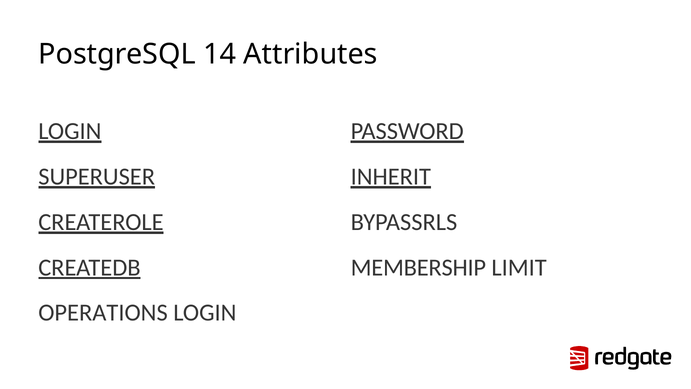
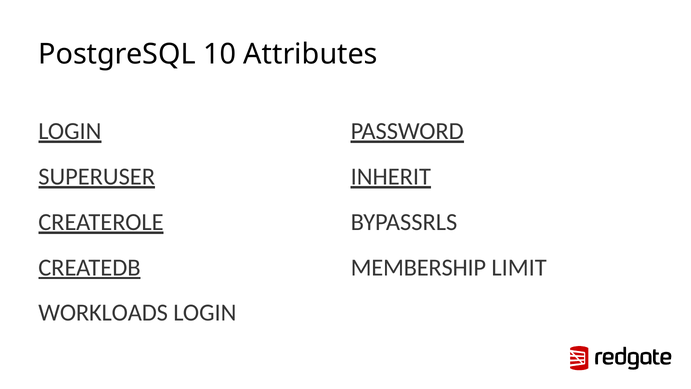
14: 14 -> 10
OPERATIONS: OPERATIONS -> WORKLOADS
